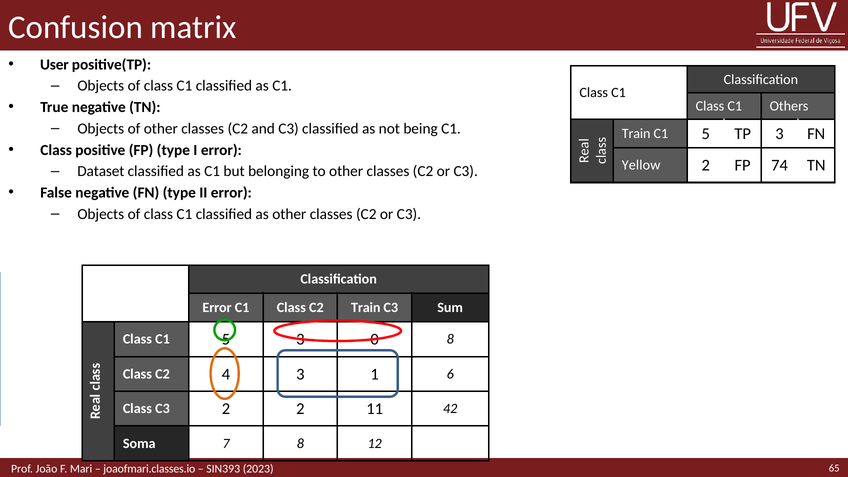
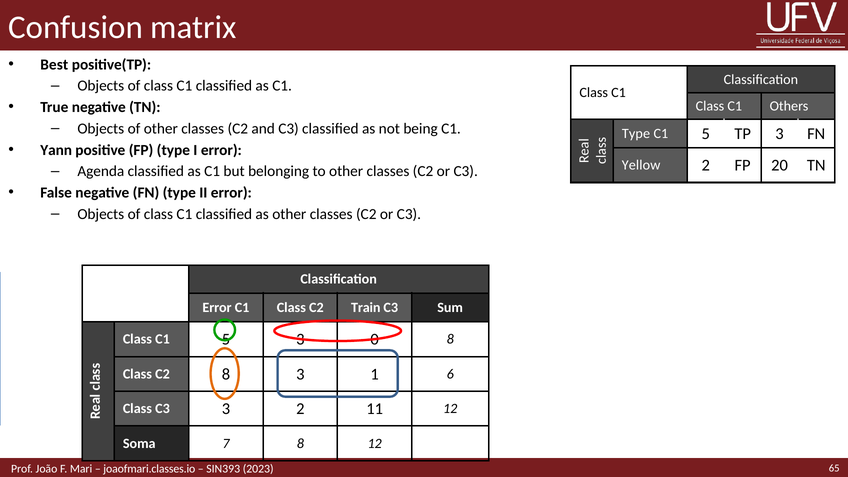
User: User -> Best
Train at (636, 134): Train -> Type
Class at (56, 150): Class -> Yann
74: 74 -> 20
Dataset: Dataset -> Agenda
C2 4: 4 -> 8
C3 2: 2 -> 3
11 42: 42 -> 12
